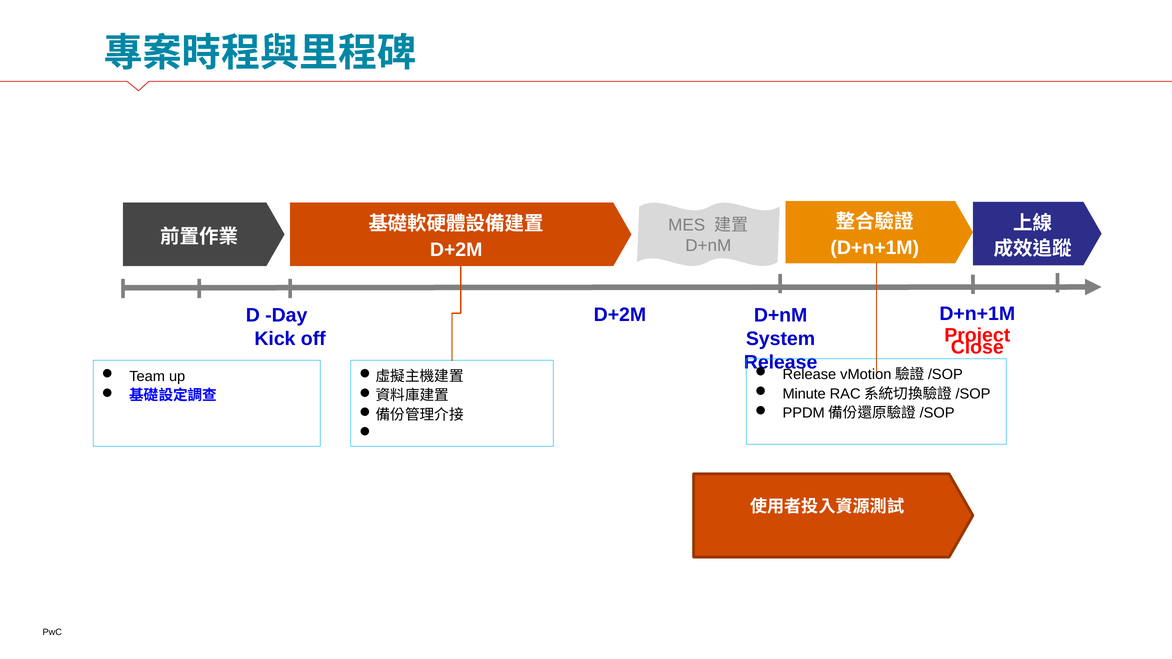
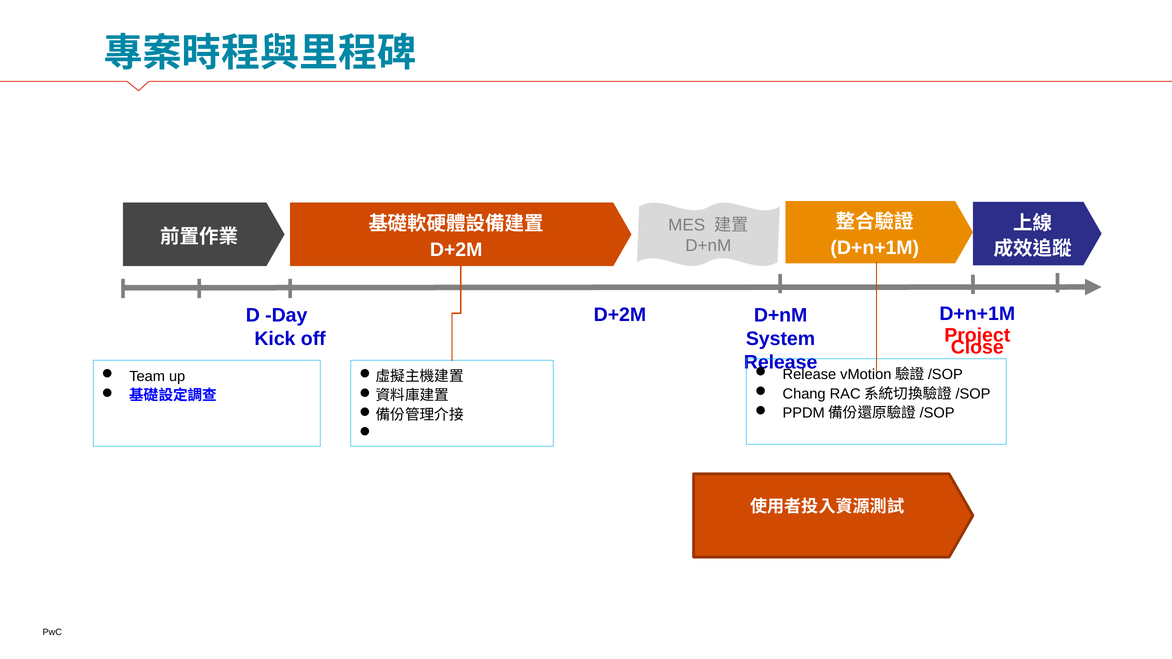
Minute: Minute -> Chang
